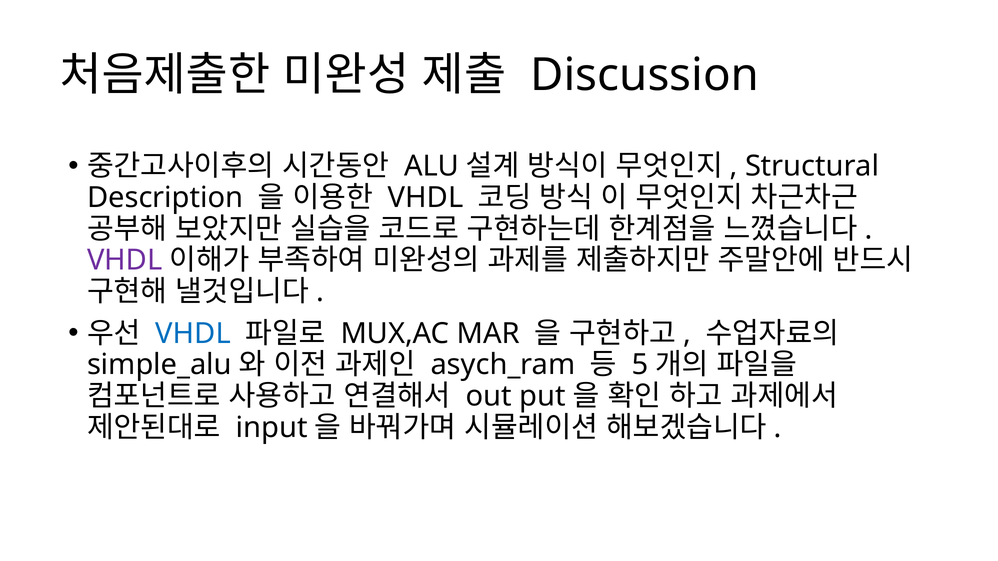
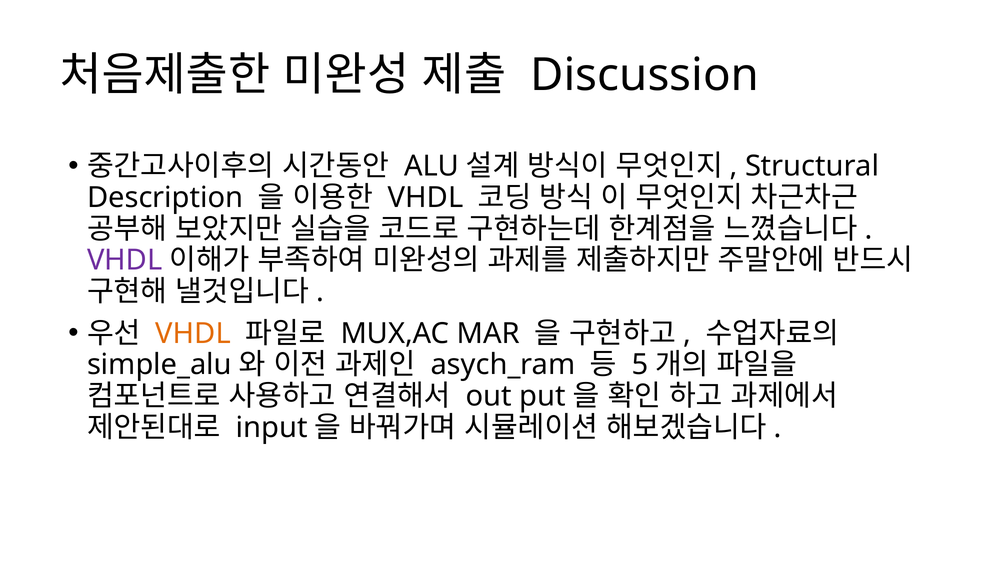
VHDL at (193, 334) colour: blue -> orange
